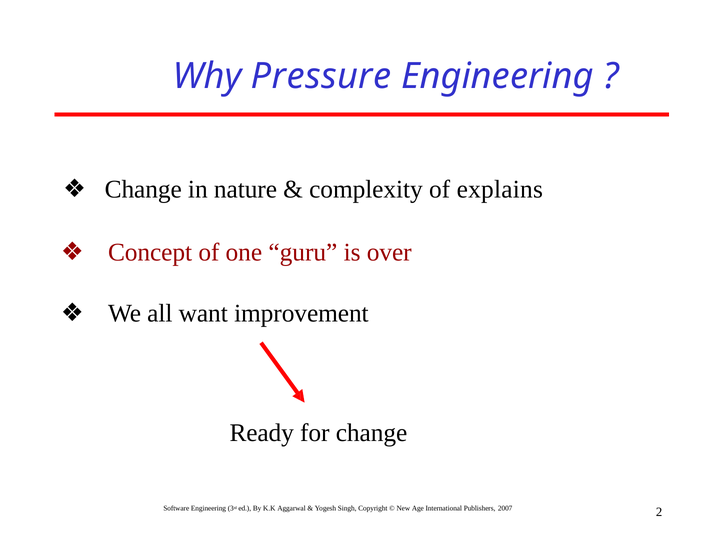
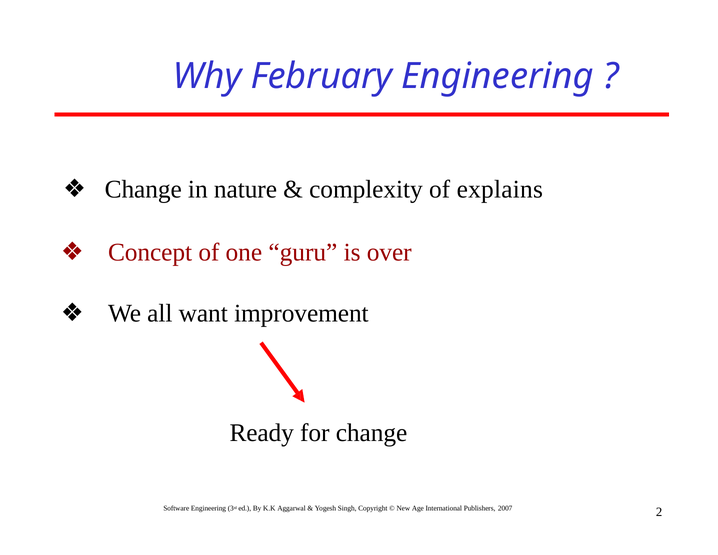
Pressure: Pressure -> February
